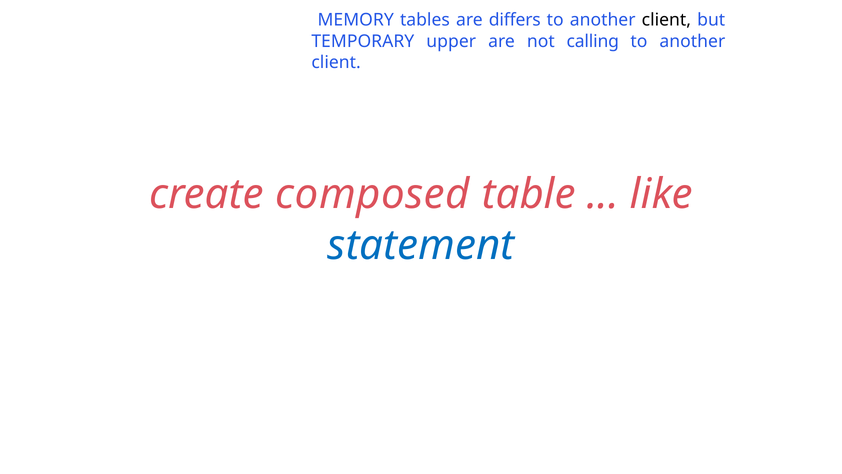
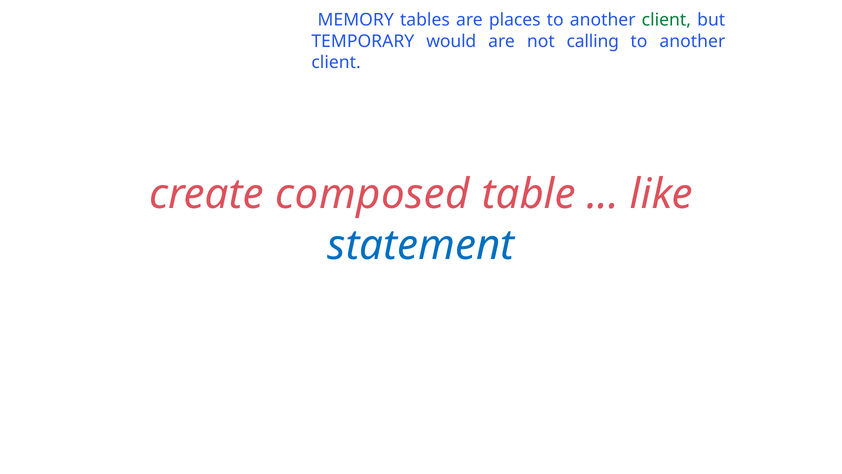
differs: differs -> places
client at (666, 20) colour: black -> green
upper: upper -> would
